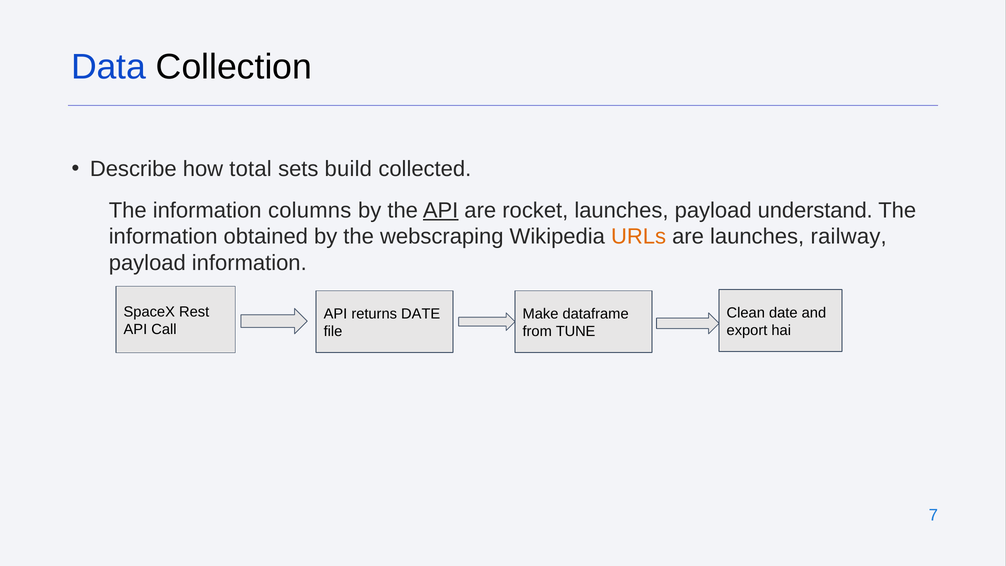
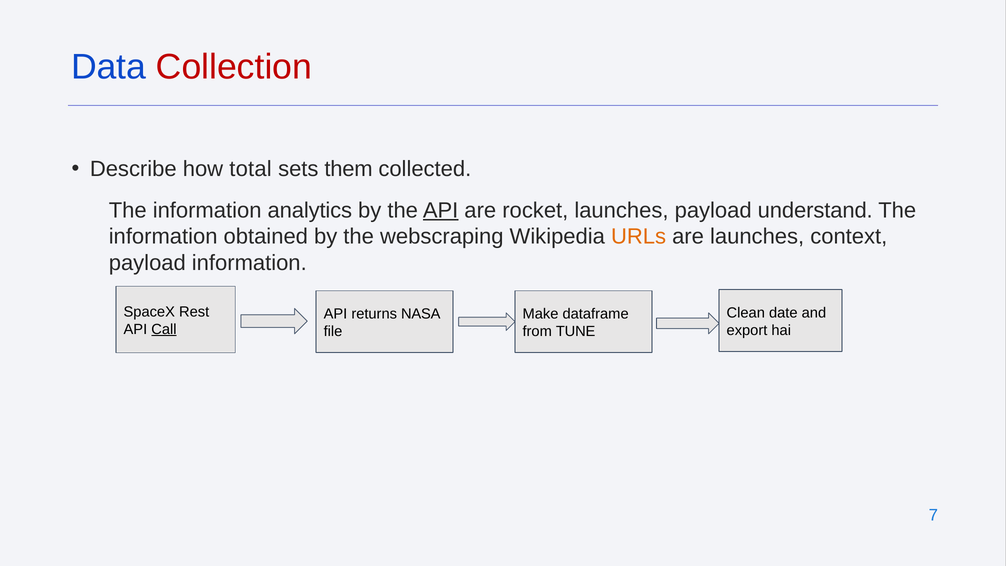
Collection colour: black -> red
build: build -> them
columns: columns -> analytics
railway: railway -> context
returns DATE: DATE -> NASA
Call underline: none -> present
